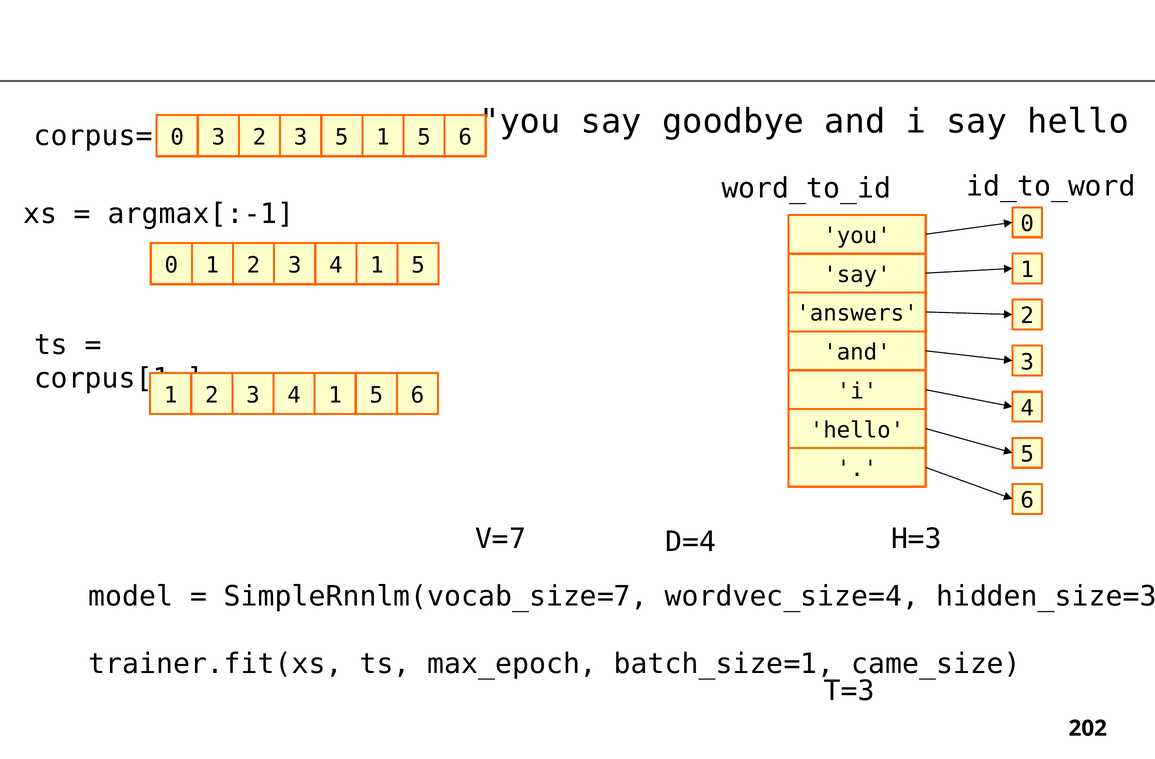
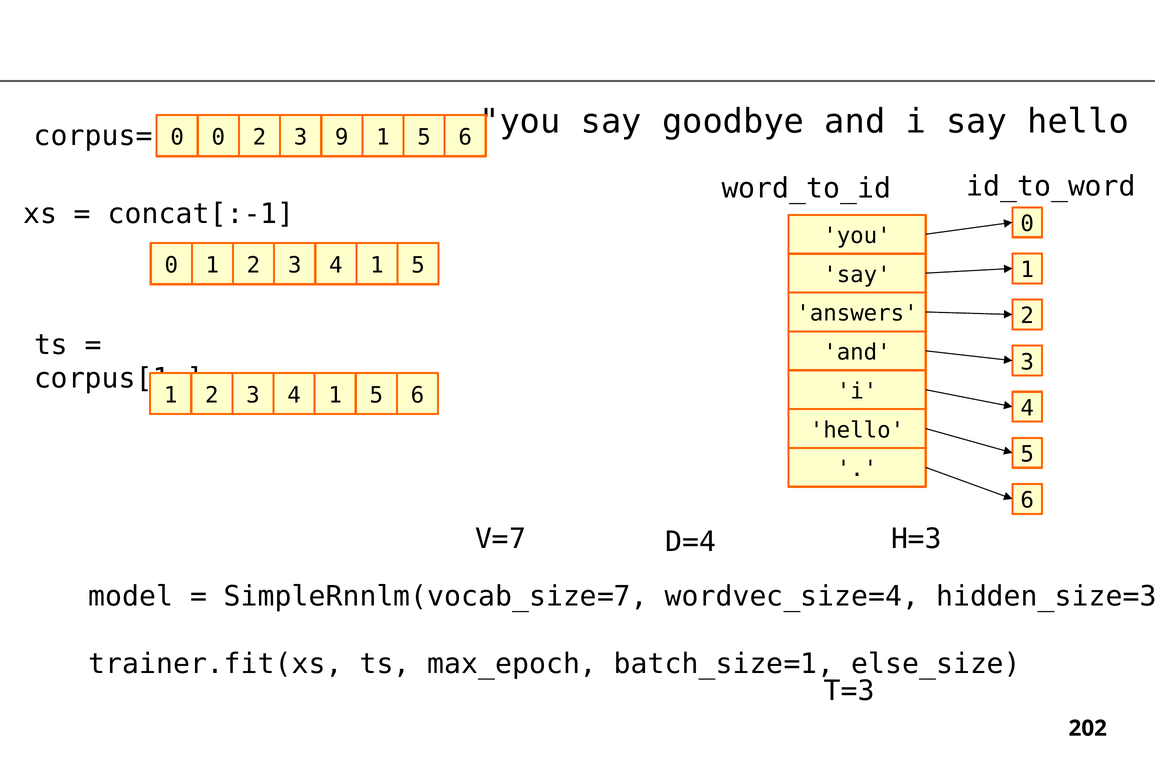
0 3: 3 -> 0
3 5: 5 -> 9
argmax[:-1: argmax[:-1 -> concat[:-1
came_size: came_size -> else_size
